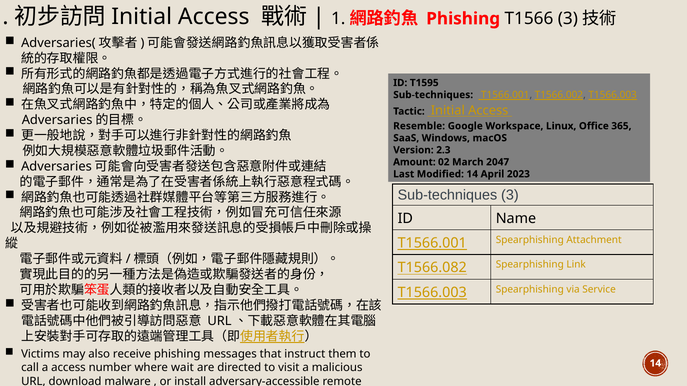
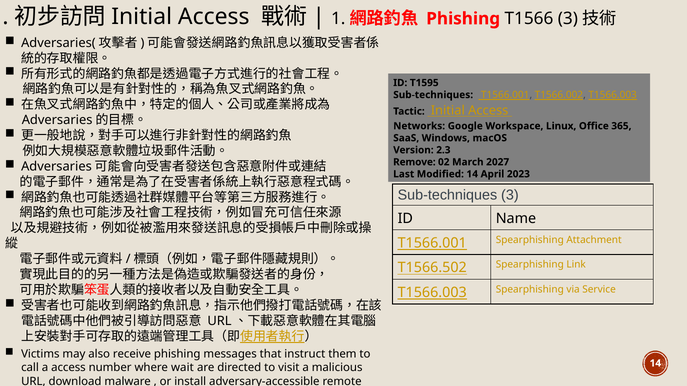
Resemble: Resemble -> Networks
Amount: Amount -> Remove
2047: 2047 -> 2027
T1566.082: T1566.082 -> T1566.502
